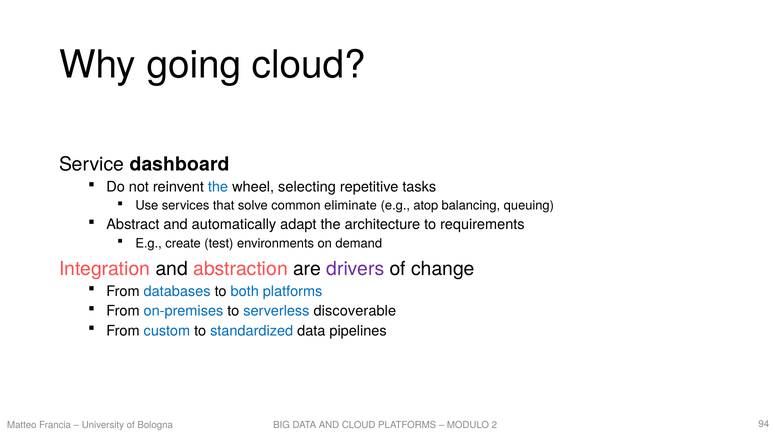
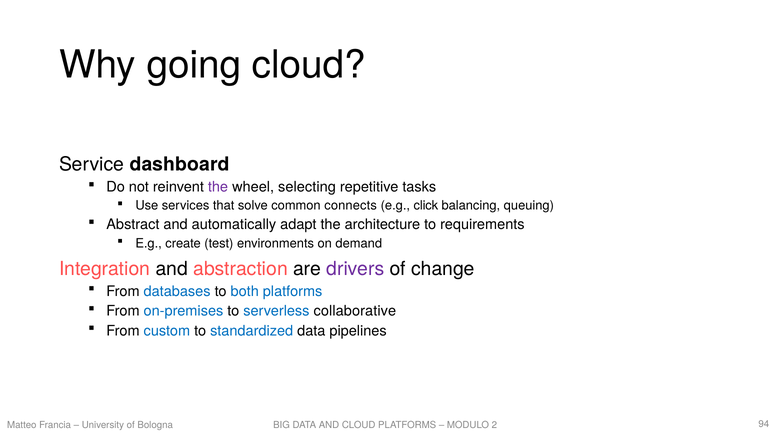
the at (218, 187) colour: blue -> purple
eliminate: eliminate -> connects
atop: atop -> click
discoverable: discoverable -> collaborative
